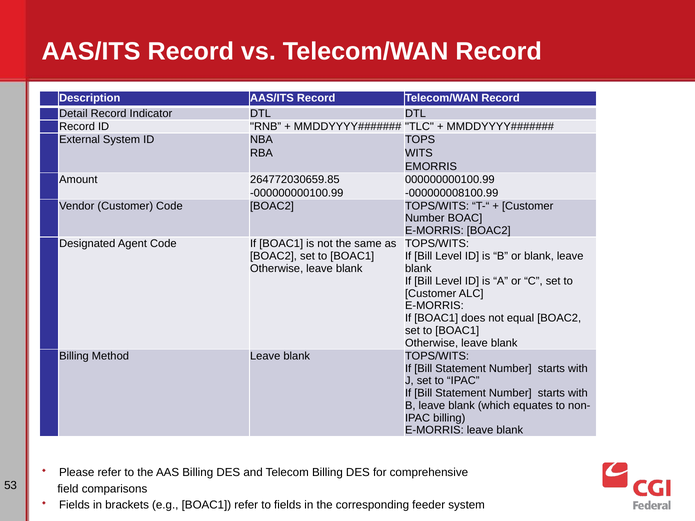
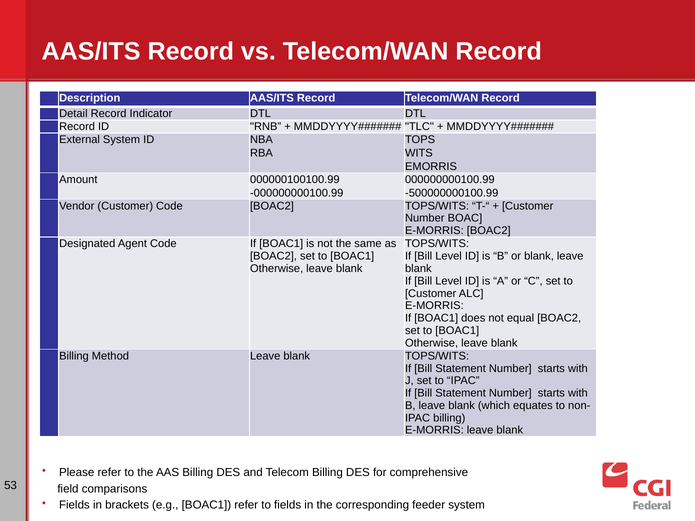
264772030659.85: 264772030659.85 -> 000000100100.99
-000000008100.99: -000000008100.99 -> -500000000100.99
